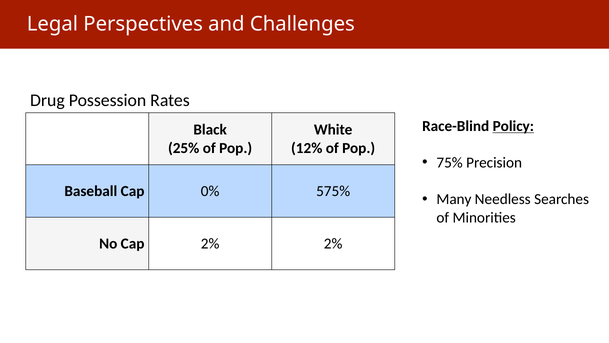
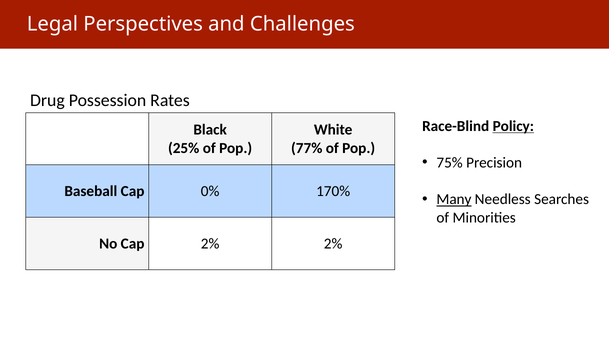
12%: 12% -> 77%
575%: 575% -> 170%
Many underline: none -> present
